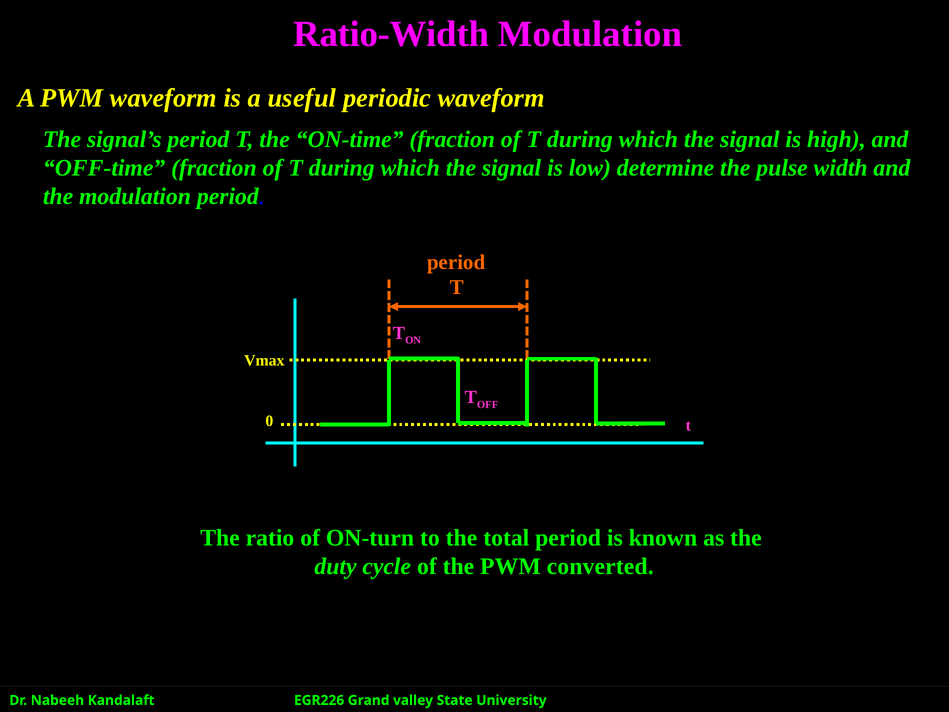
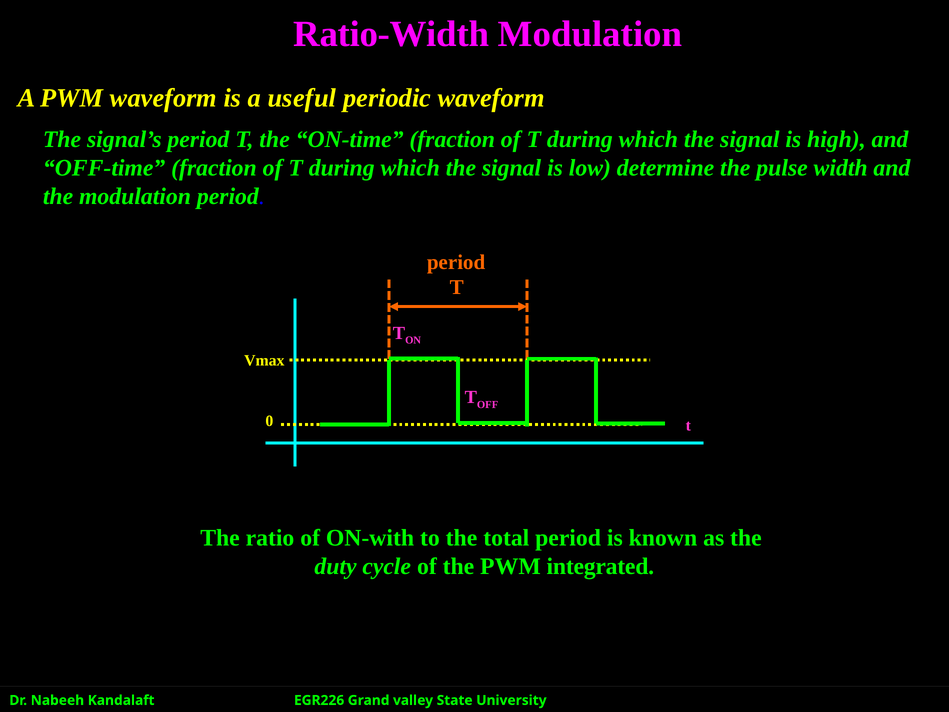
ON-turn: ON-turn -> ON-with
converted: converted -> integrated
